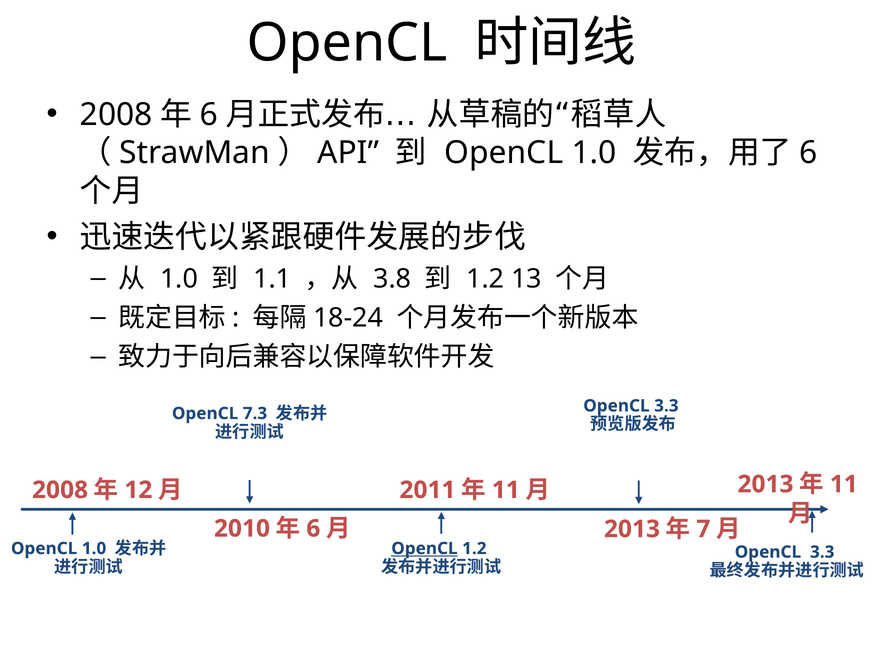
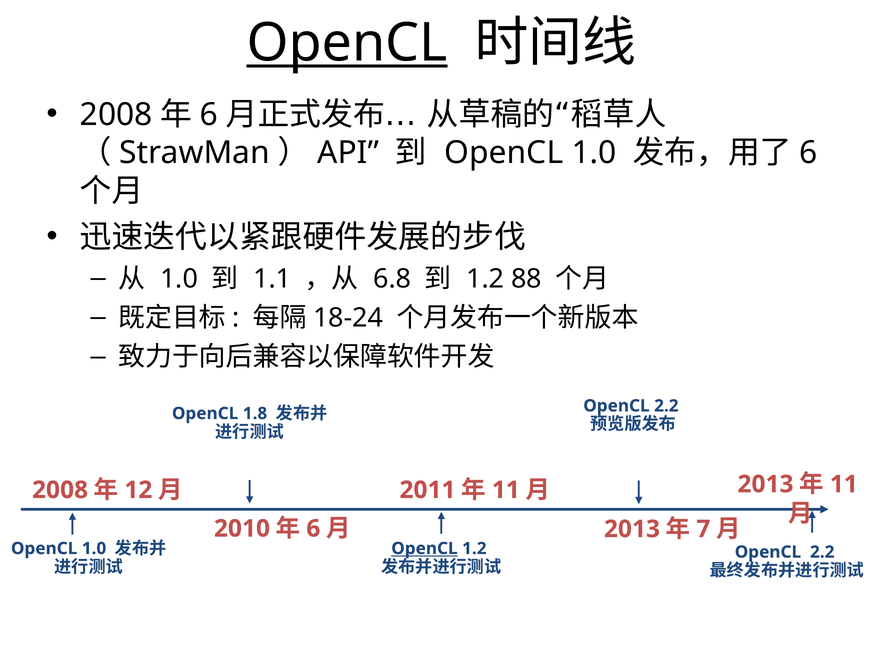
OpenCL at (347, 43) underline: none -> present
3.8: 3.8 -> 6.8
13: 13 -> 88
3.3 at (666, 406): 3.3 -> 2.2
7.3: 7.3 -> 1.8
3.3 at (822, 553): 3.3 -> 2.2
